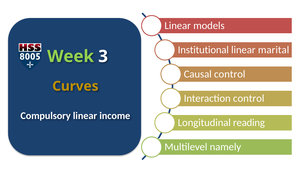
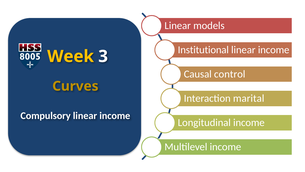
marital at (274, 50): marital -> income
Week colour: light green -> yellow
control at (249, 98): control -> marital
reading at (249, 122): reading -> income
namely at (225, 147): namely -> income
